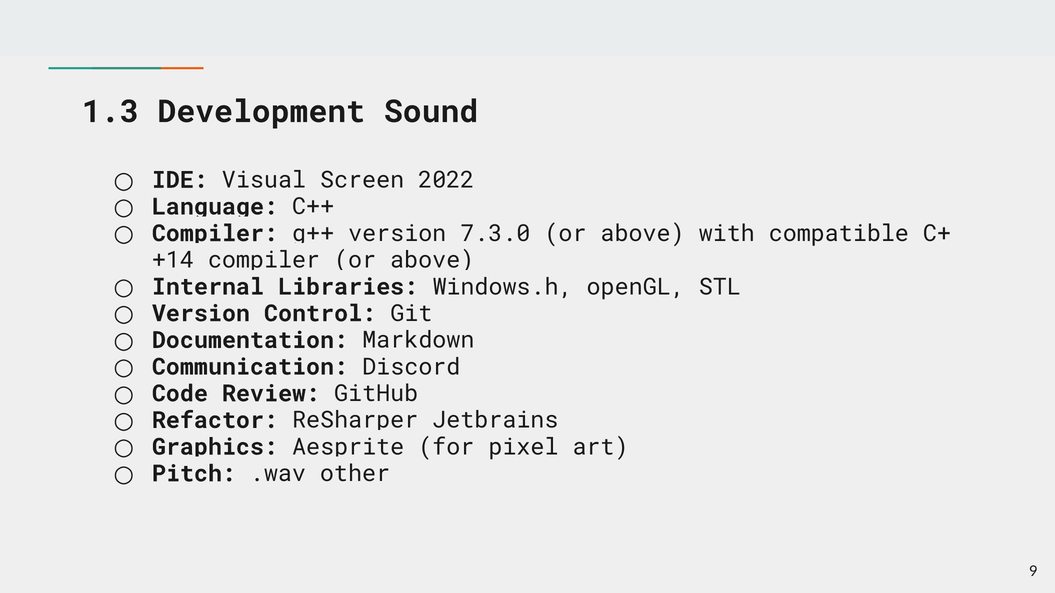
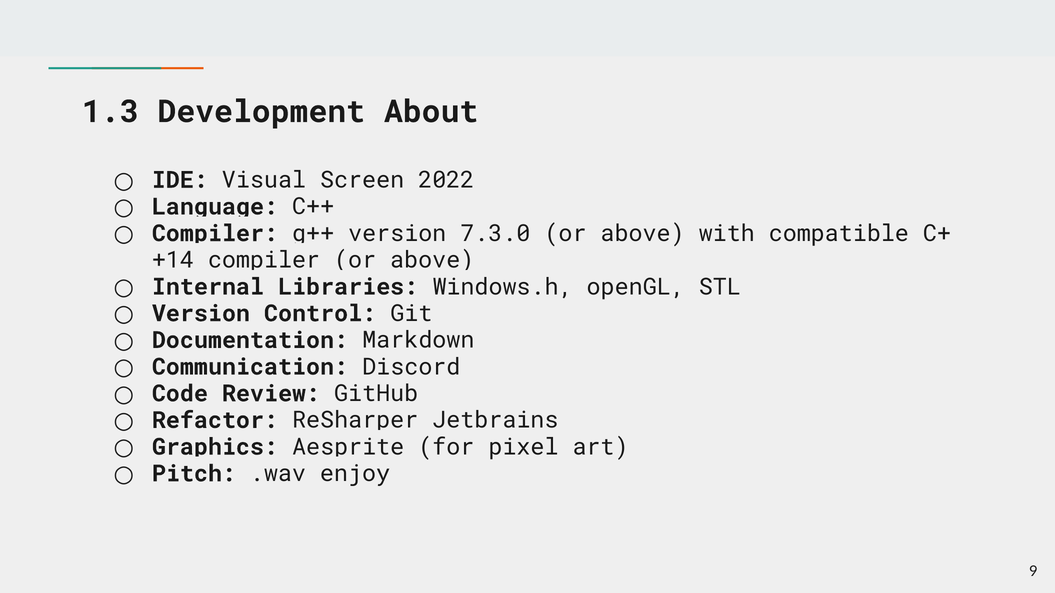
Sound: Sound -> About
other: other -> enjoy
